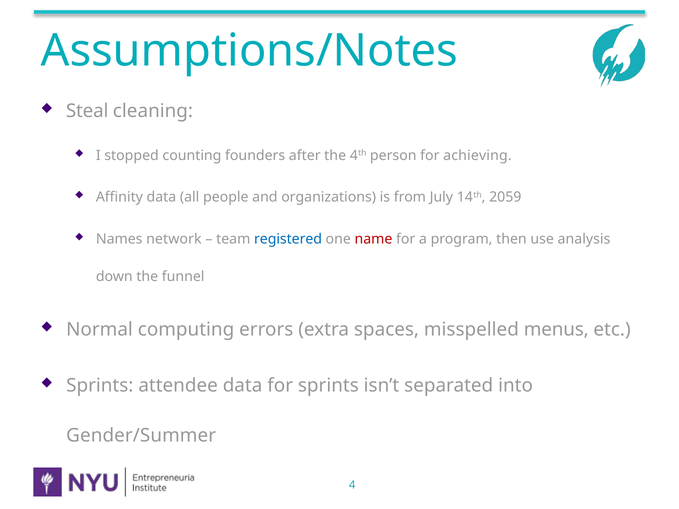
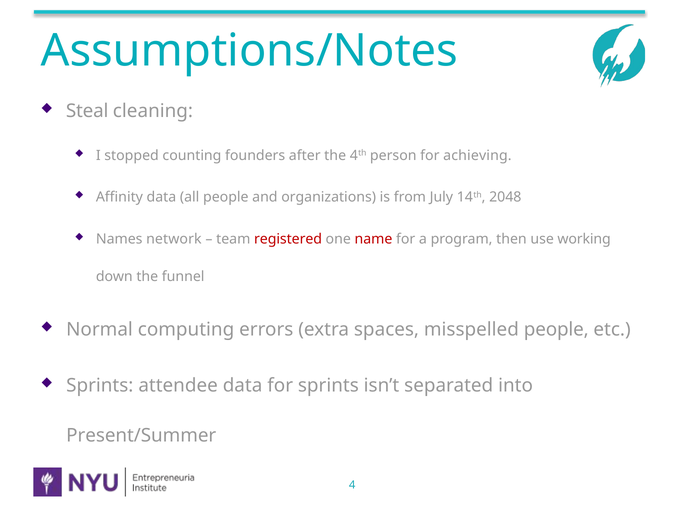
2059: 2059 -> 2048
registered colour: blue -> red
analysis: analysis -> working
misspelled menus: menus -> people
Gender/Summer: Gender/Summer -> Present/Summer
